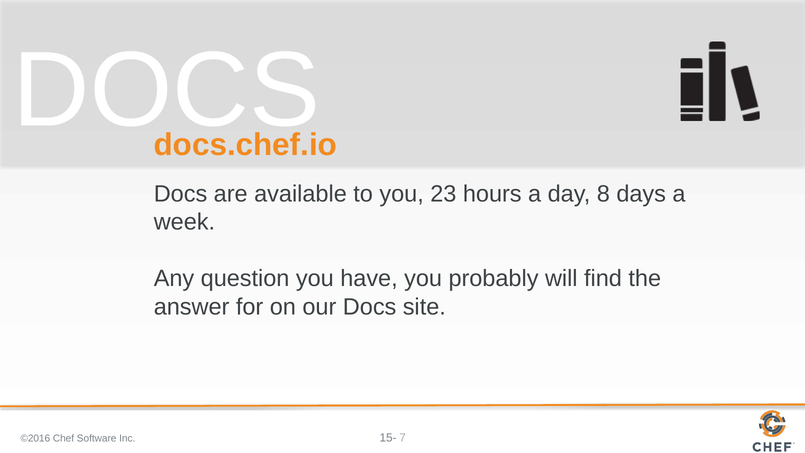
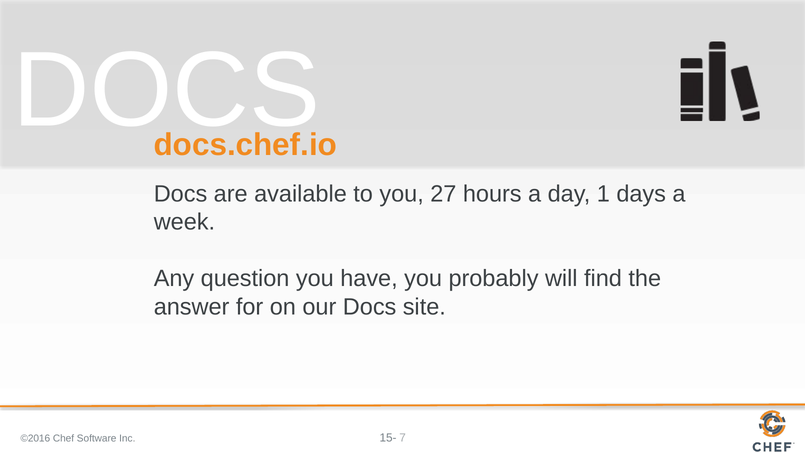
23: 23 -> 27
8: 8 -> 1
